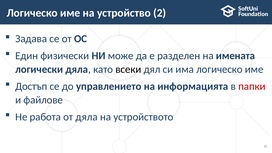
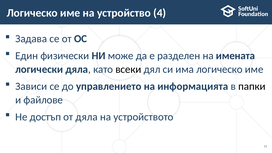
2: 2 -> 4
Достъп: Достъп -> Зависи
папки colour: red -> black
работа: работа -> достъп
